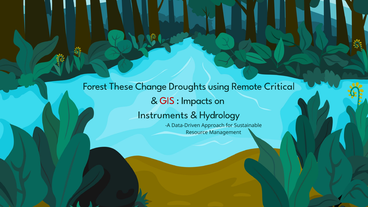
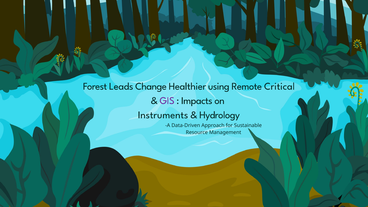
These: These -> Leads
Droughts: Droughts -> Healthier
GIS colour: red -> purple
